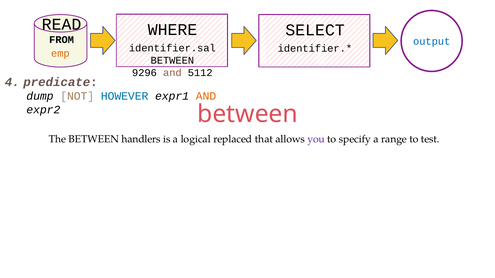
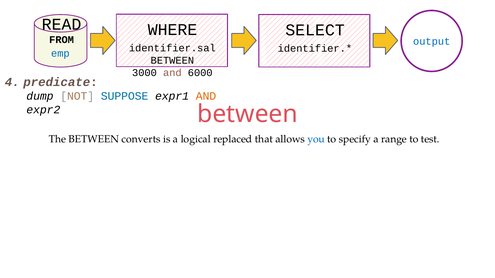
emp colour: orange -> blue
9296: 9296 -> 3000
5112: 5112 -> 6000
HOWEVER: HOWEVER -> SUPPOSE
handlers: handlers -> converts
you colour: purple -> blue
